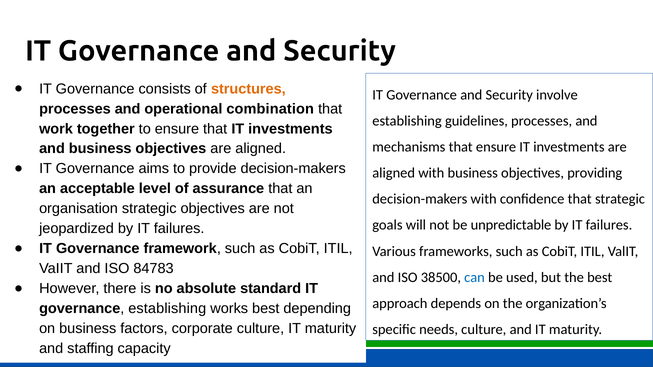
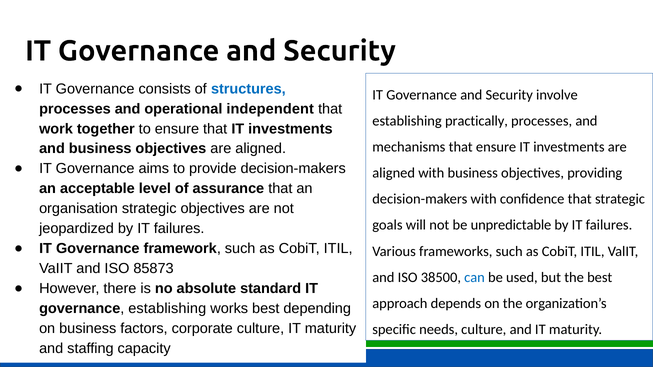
structures colour: orange -> blue
combination: combination -> independent
guidelines: guidelines -> practically
84783: 84783 -> 85873
